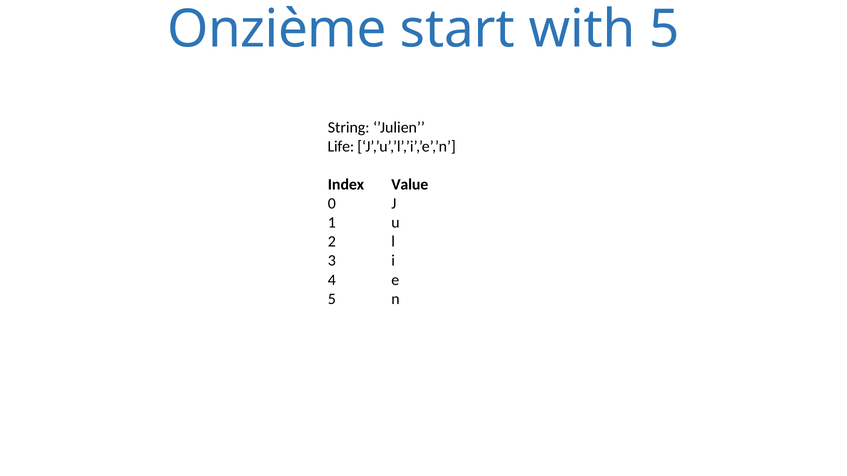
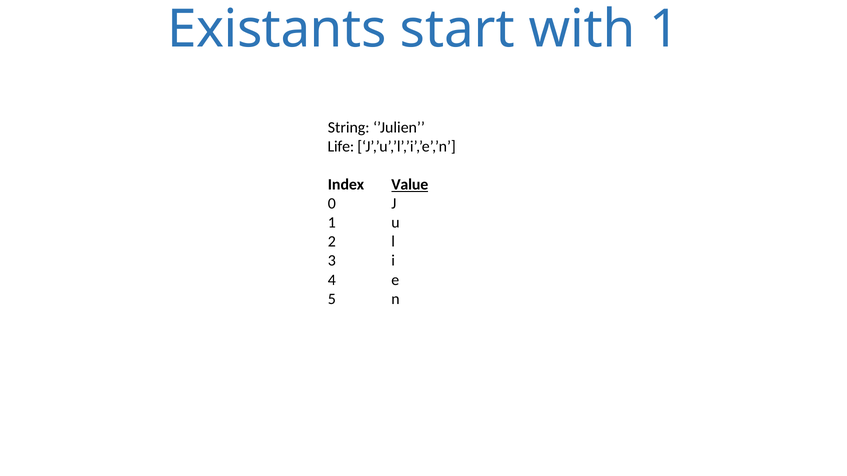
Onzième: Onzième -> Existants
with 5: 5 -> 1
Value underline: none -> present
